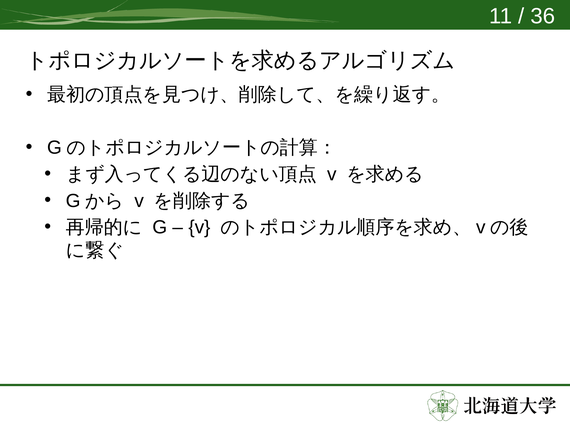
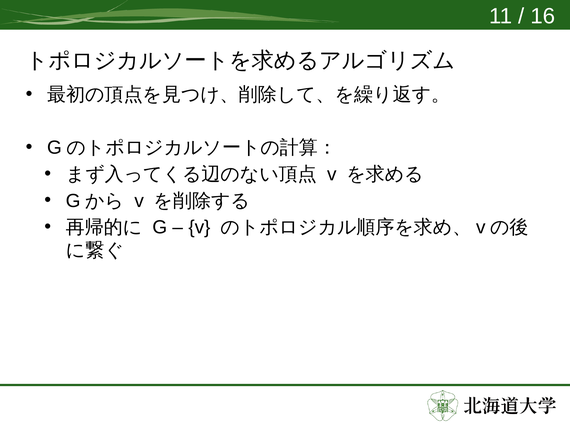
36: 36 -> 16
